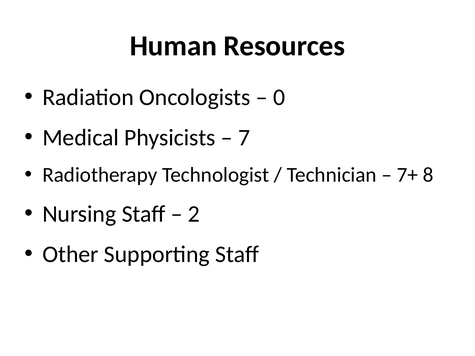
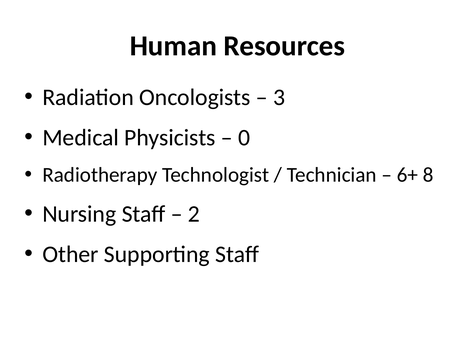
0: 0 -> 3
7: 7 -> 0
7+: 7+ -> 6+
